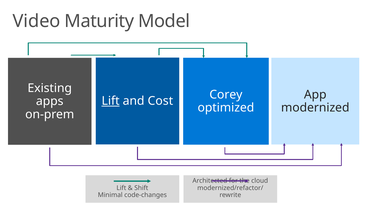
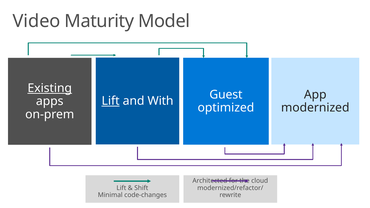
Existing underline: none -> present
Corey: Corey -> Guest
Cost: Cost -> With
